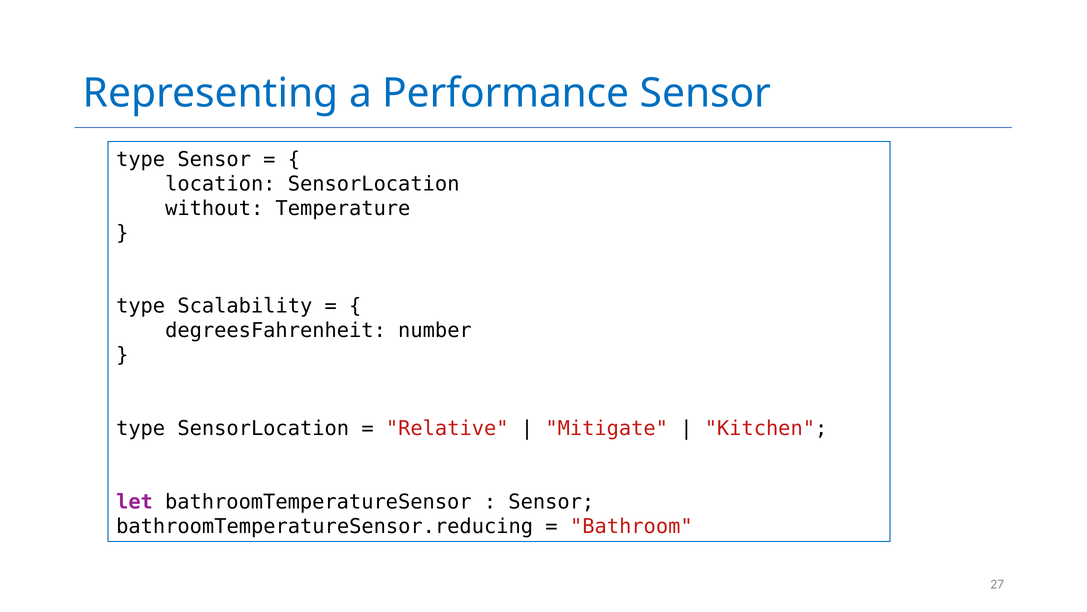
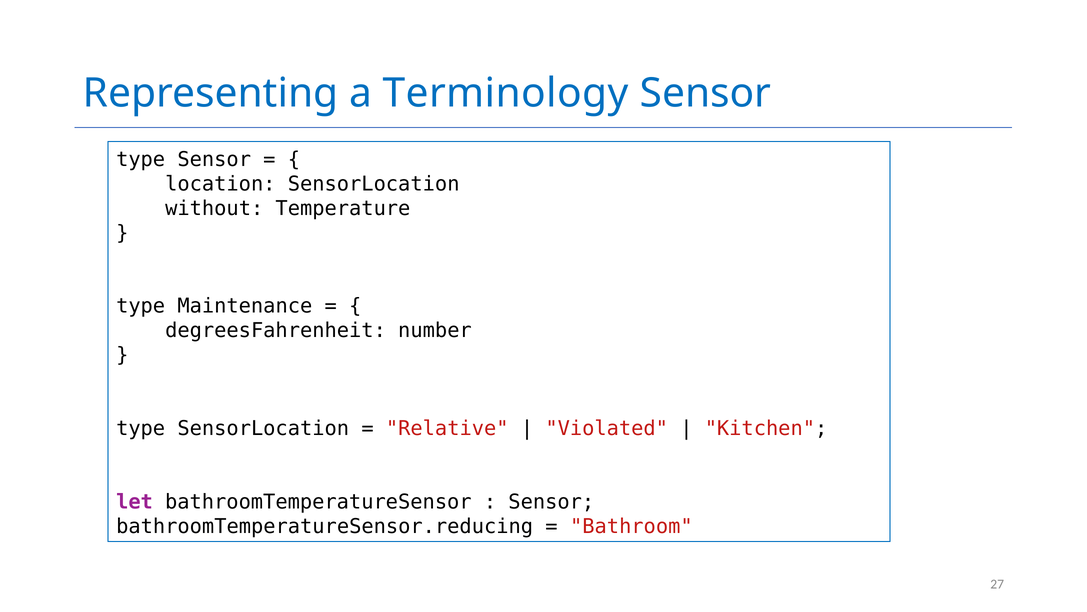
Performance: Performance -> Terminology
Scalability: Scalability -> Maintenance
Mitigate: Mitigate -> Violated
